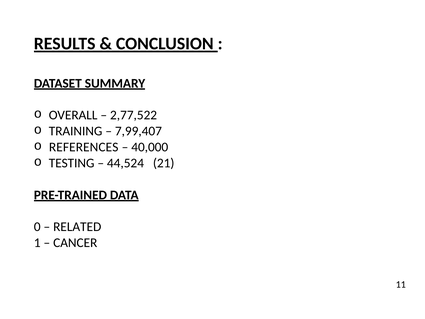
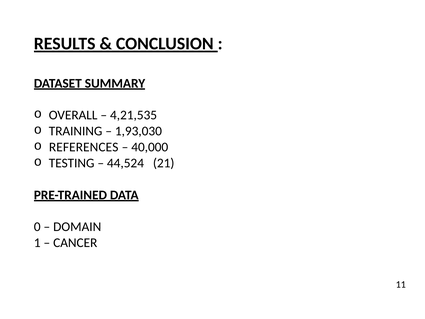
2,77,522: 2,77,522 -> 4,21,535
7,99,407: 7,99,407 -> 1,93,030
RELATED: RELATED -> DOMAIN
